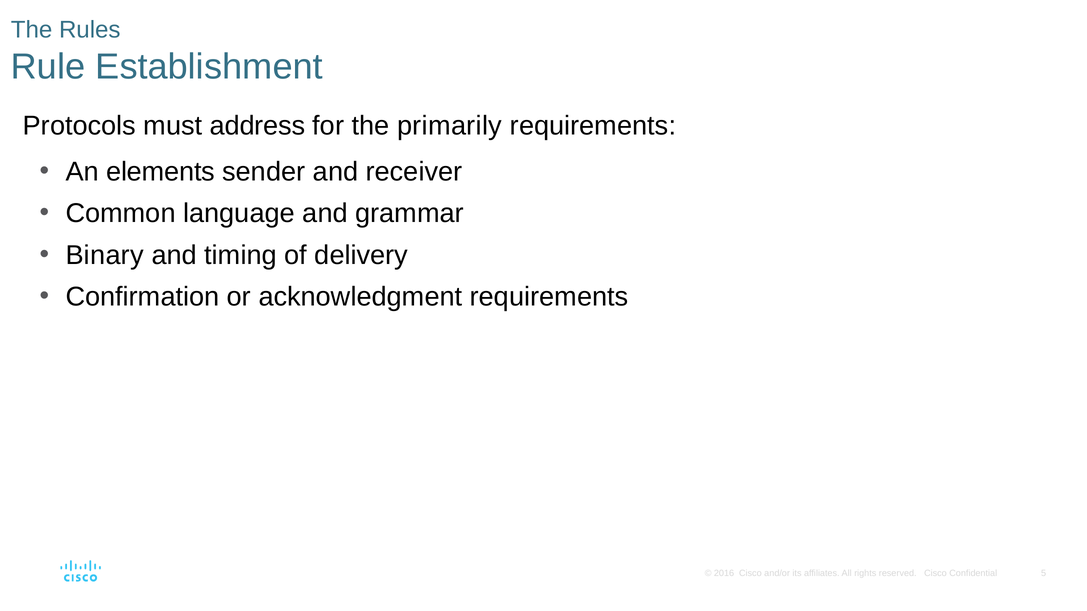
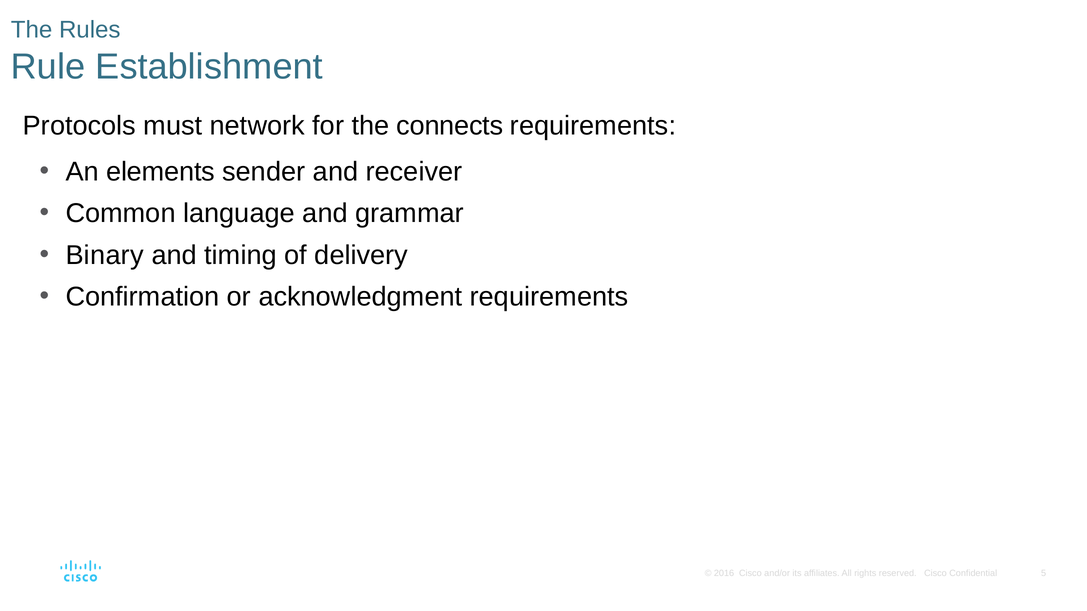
address: address -> network
primarily: primarily -> connects
